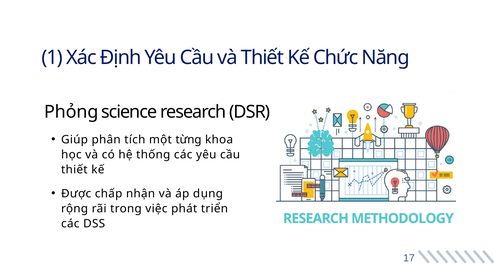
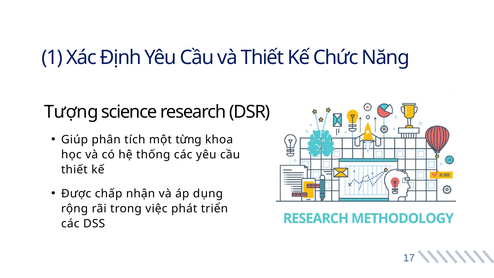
Phỏng: Phỏng -> Tượng
